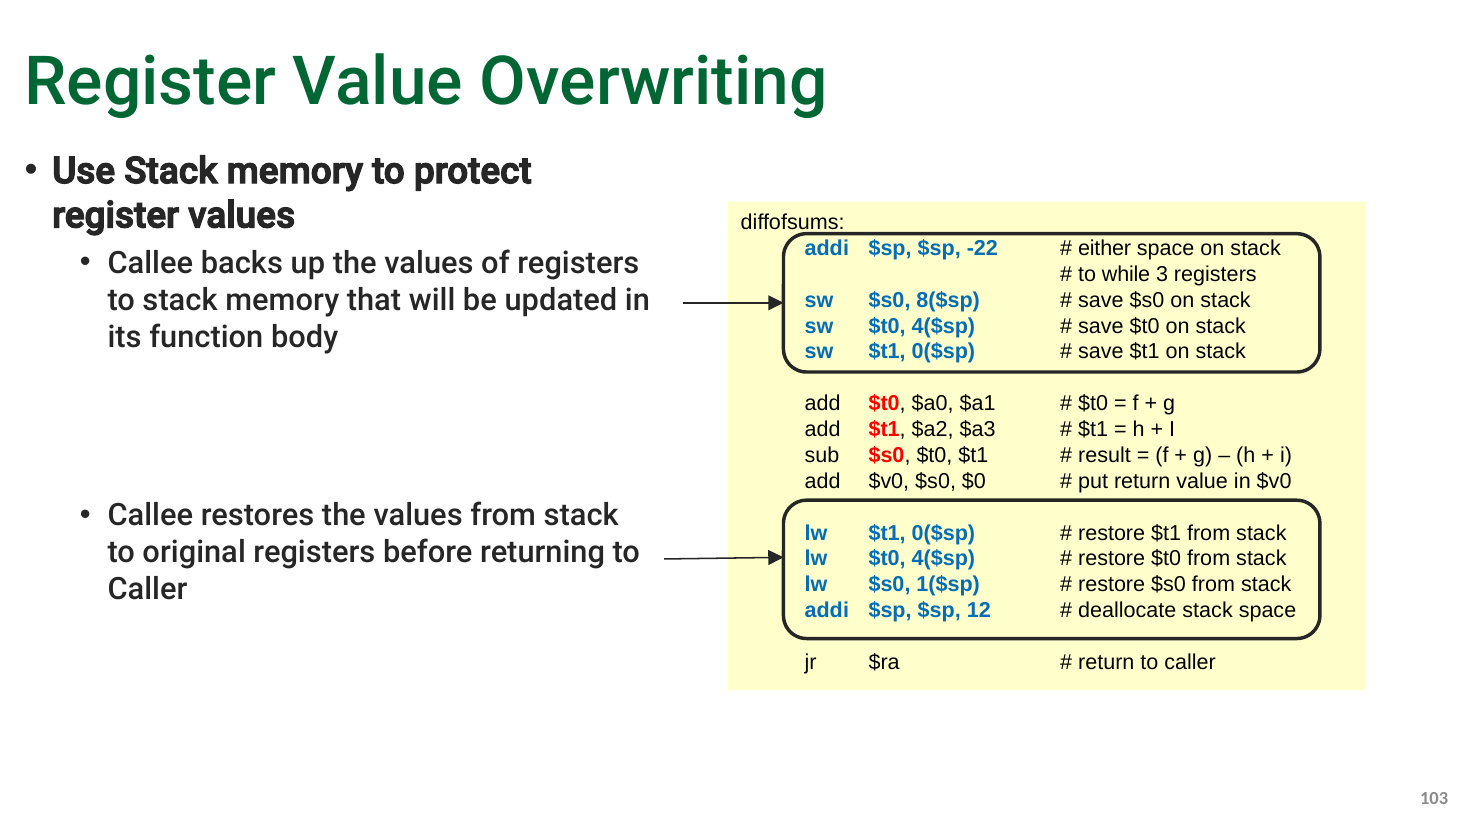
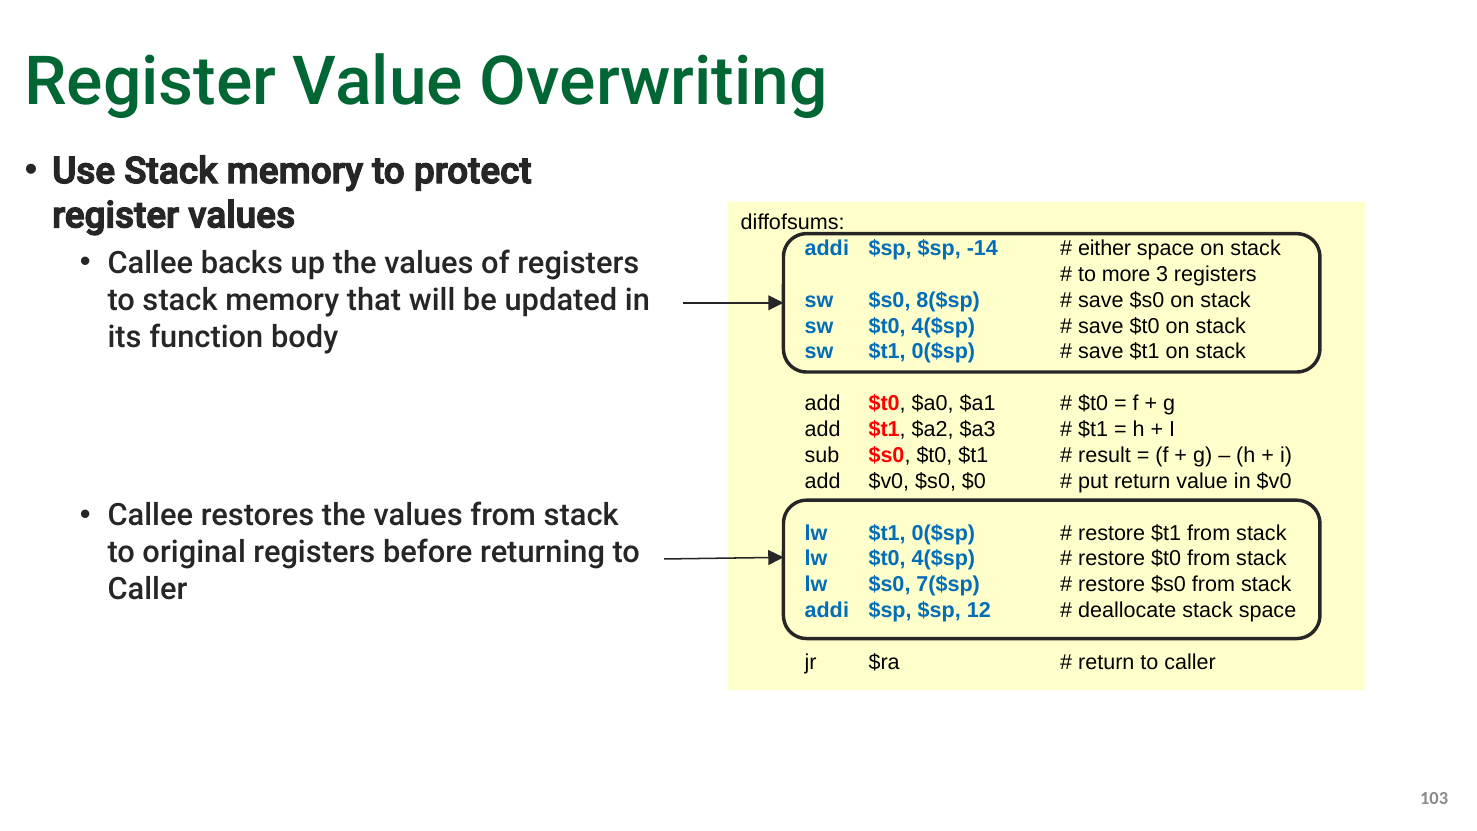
-22: -22 -> -14
while: while -> more
1($sp: 1($sp -> 7($sp
